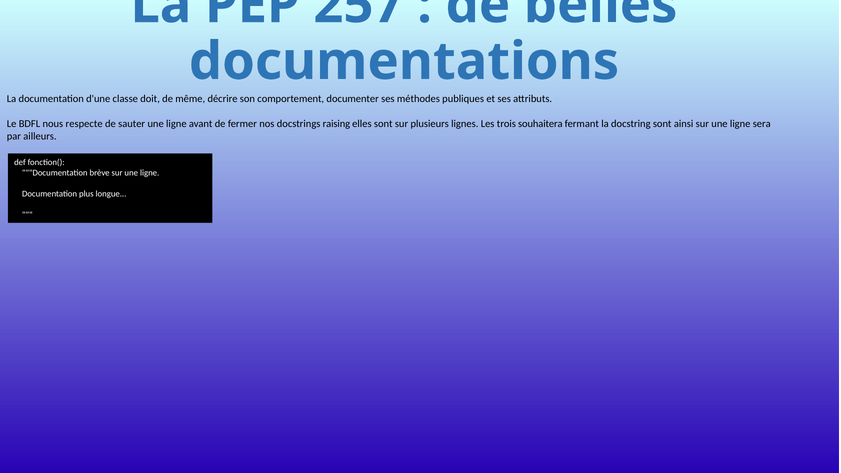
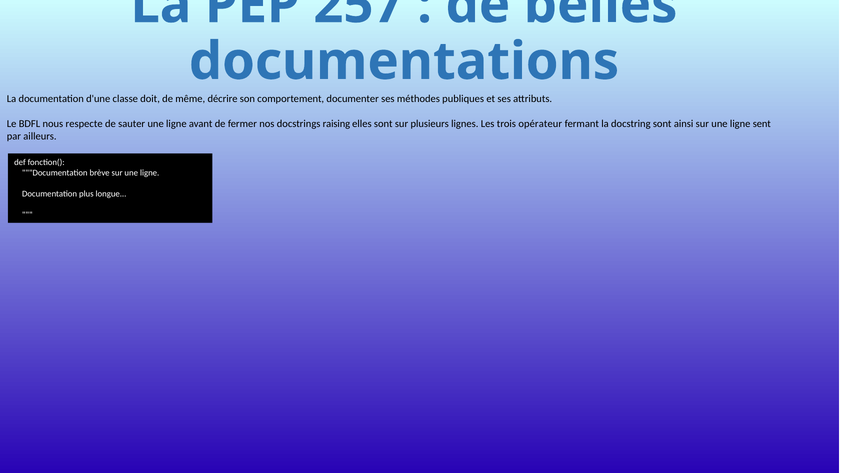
souhaitera: souhaitera -> opérateur
sera: sera -> sent
